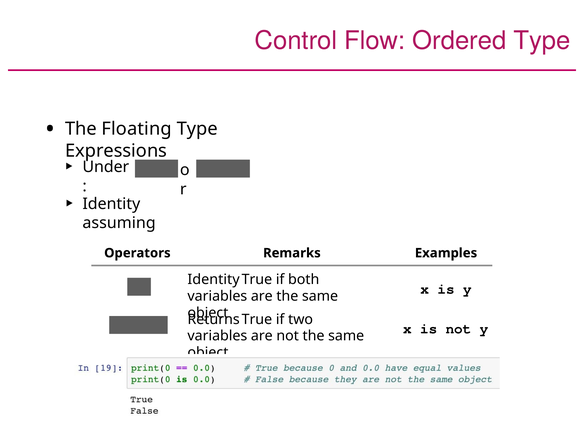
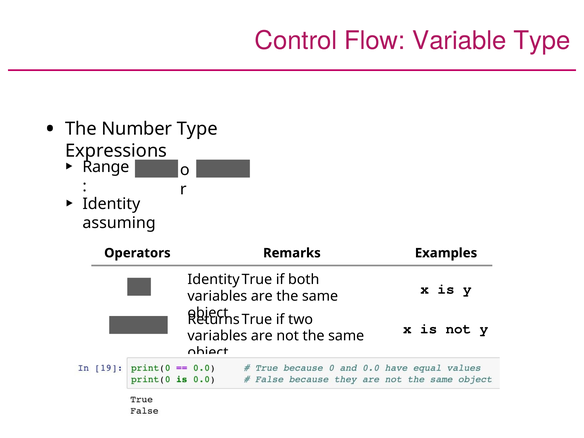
Ordered: Ordered -> Variable
Floating: Floating -> Number
Under: Under -> Range
